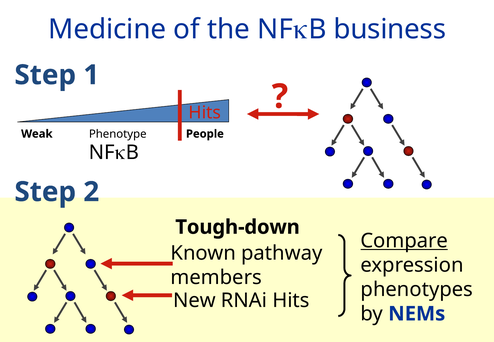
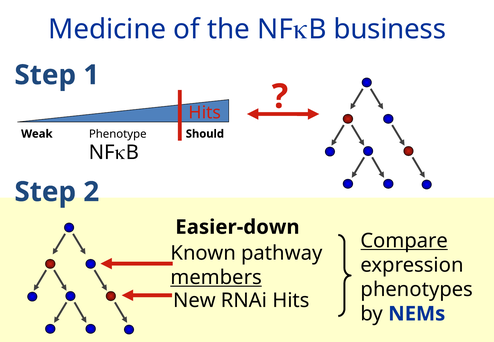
People: People -> Should
Tough-down: Tough-down -> Easier-down
members underline: none -> present
